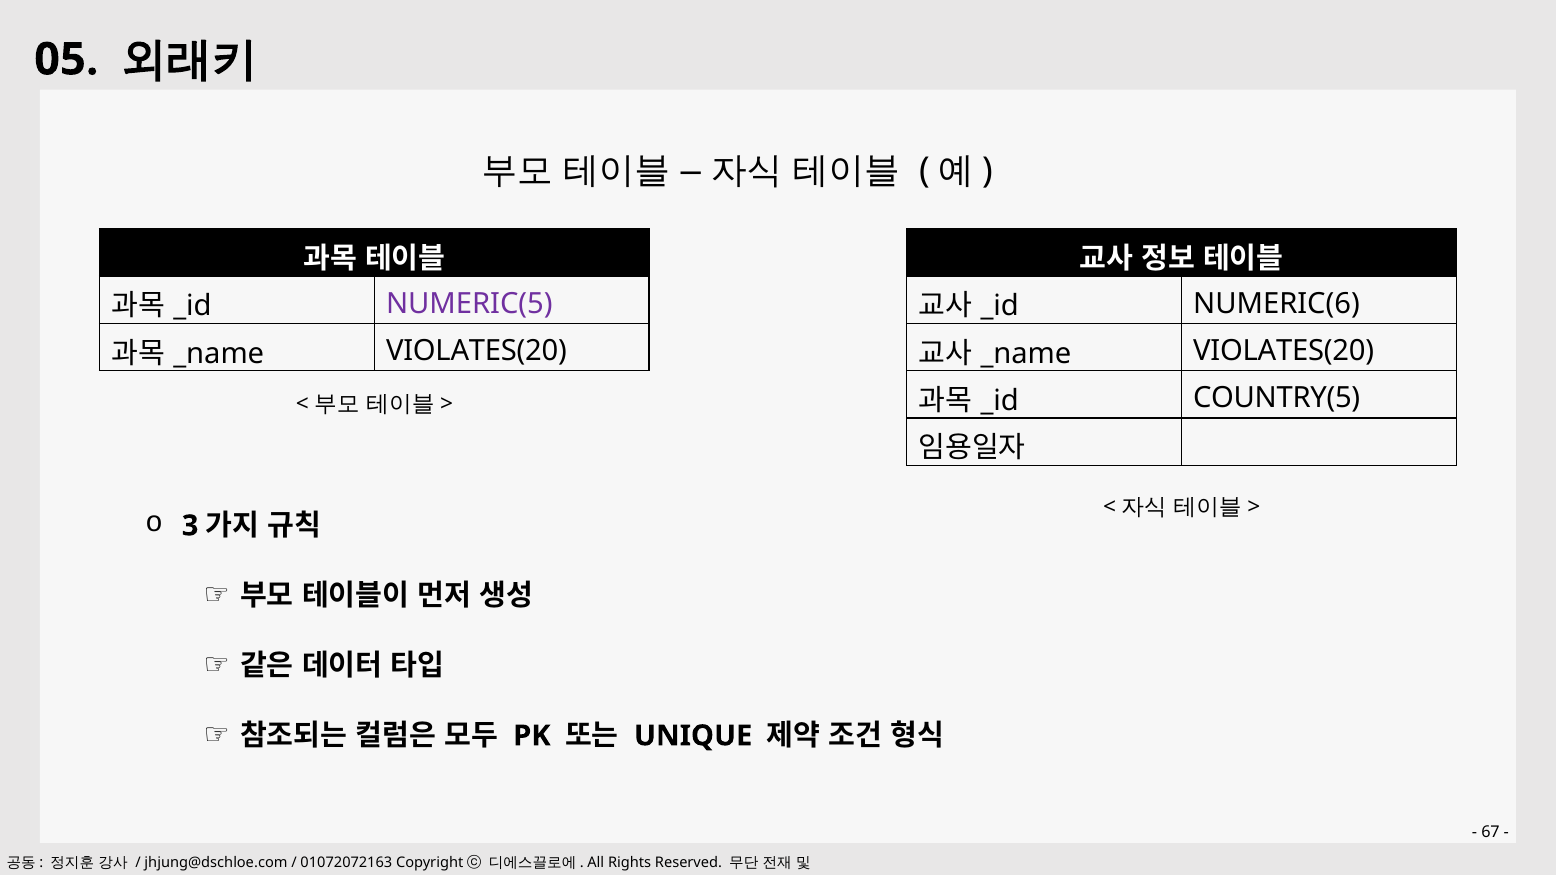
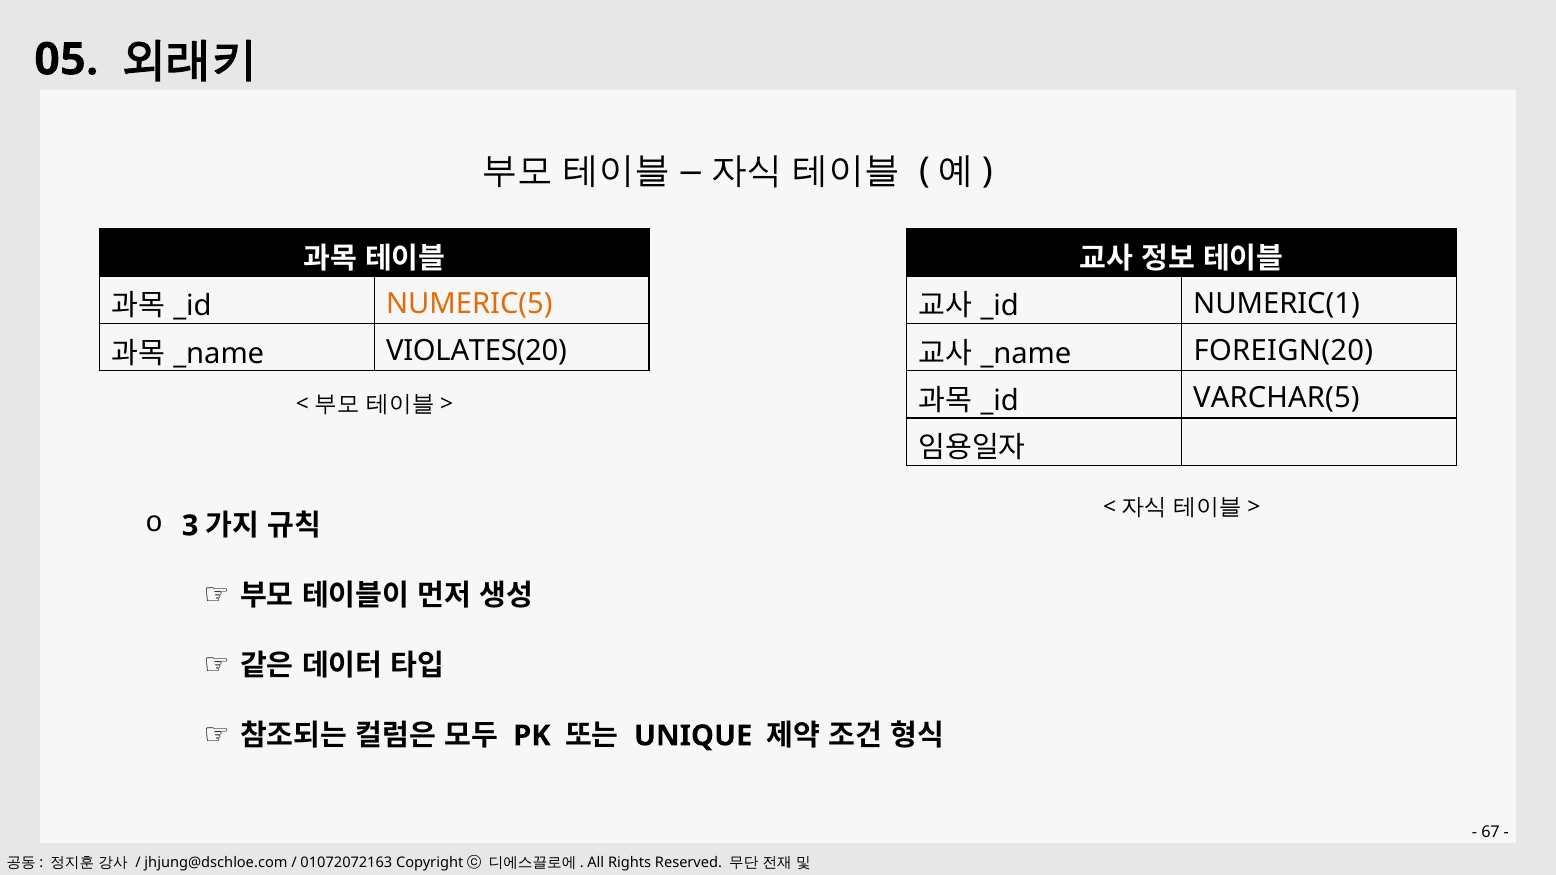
NUMERIC(5 colour: purple -> orange
NUMERIC(6: NUMERIC(6 -> NUMERIC(1
VIOLATES(20 at (1284, 351): VIOLATES(20 -> FOREIGN(20
COUNTRY(5: COUNTRY(5 -> VARCHAR(5
